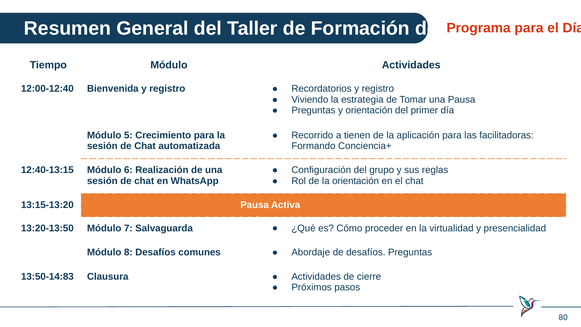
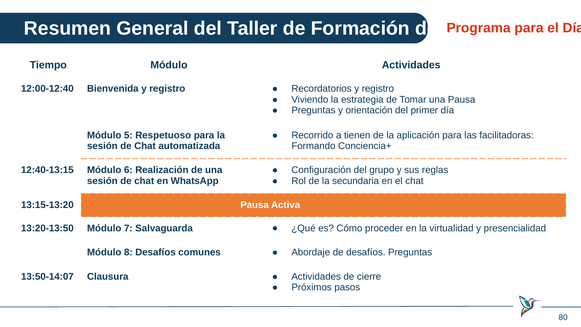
Crecimiento: Crecimiento -> Respetuoso
la orientación: orientación -> secundaria
13:50-14:83: 13:50-14:83 -> 13:50-14:07
